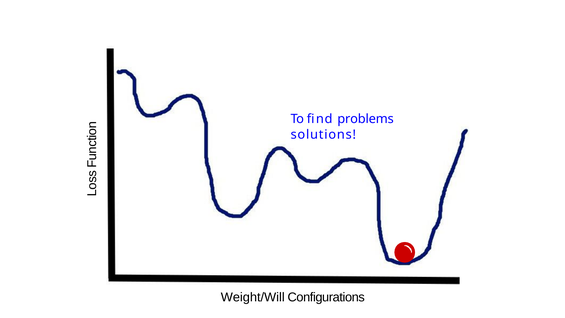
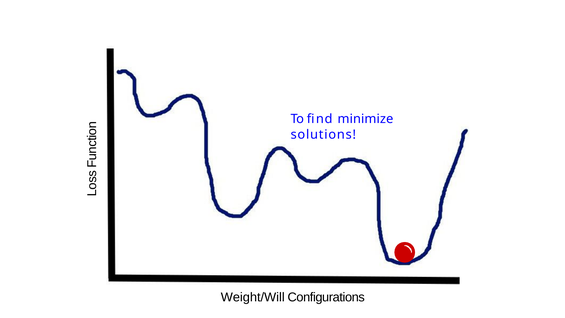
problems: problems -> minimize
